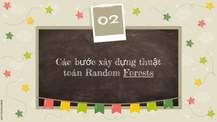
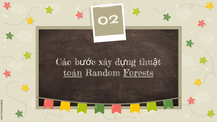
toán underline: none -> present
